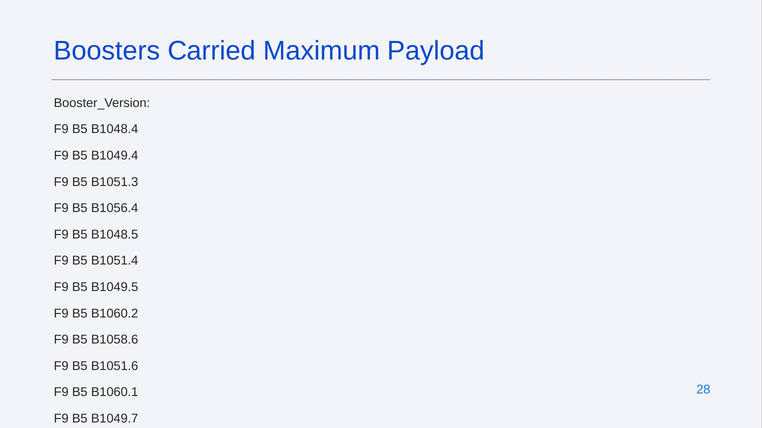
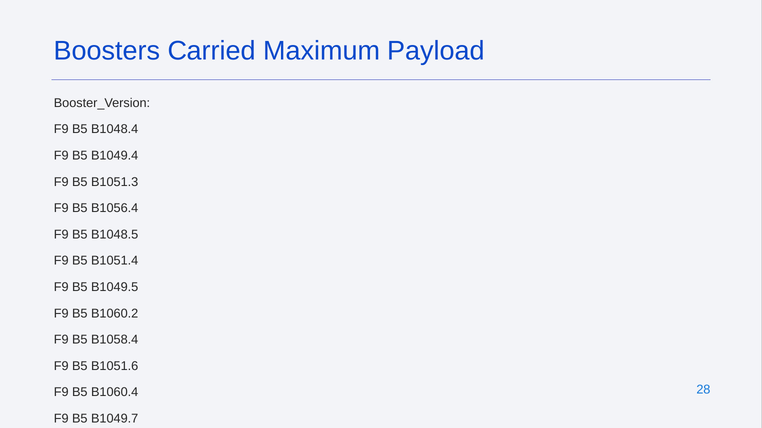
B1058.6: B1058.6 -> B1058.4
B1060.1: B1060.1 -> B1060.4
